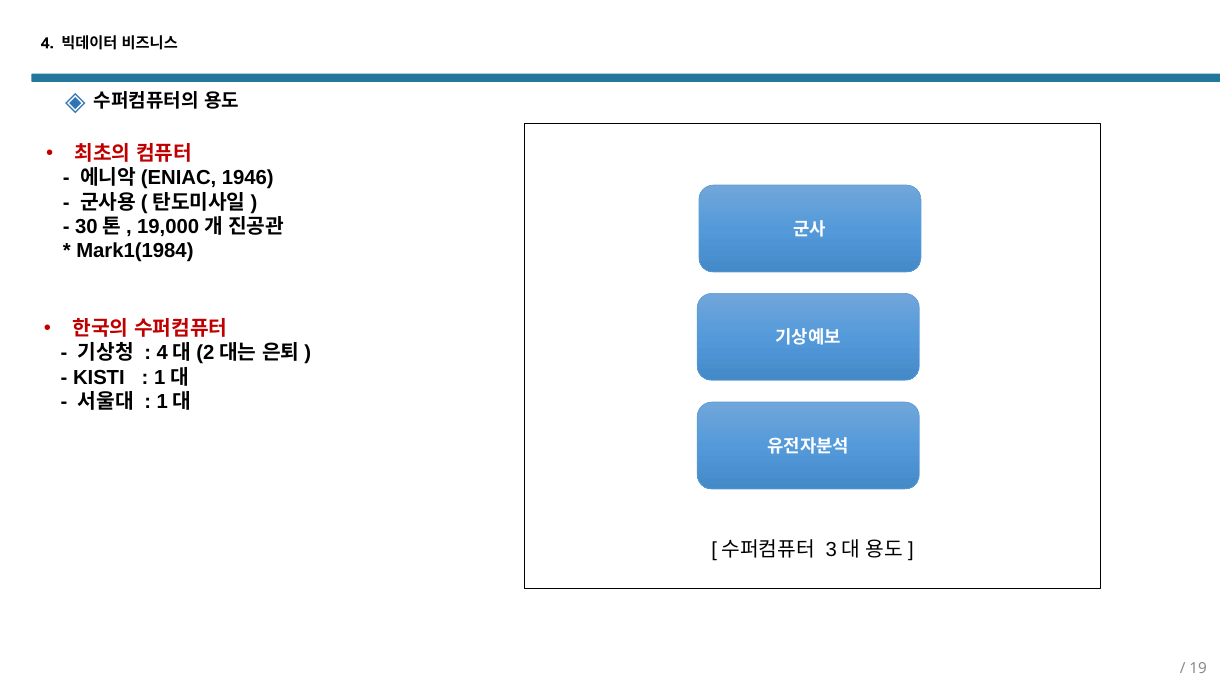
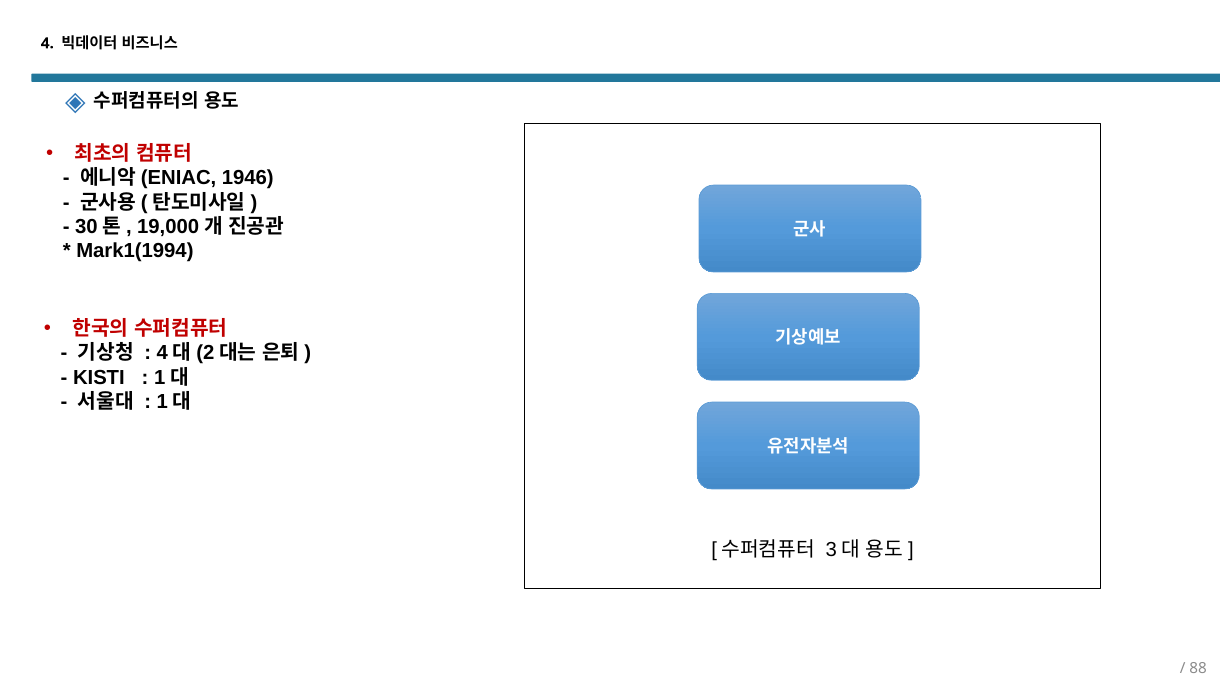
Mark1(1984: Mark1(1984 -> Mark1(1994
19: 19 -> 88
